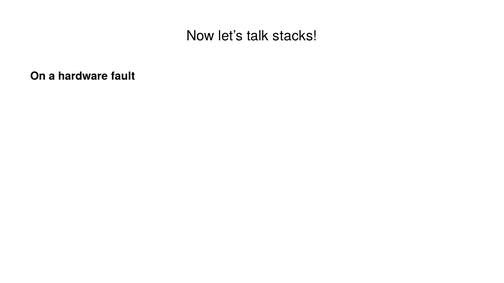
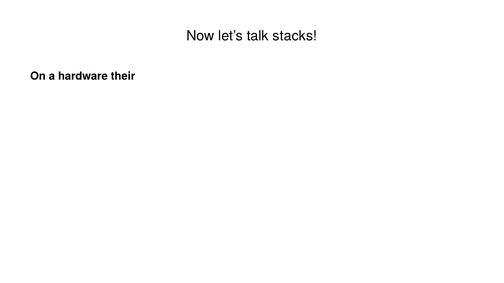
fault: fault -> their
